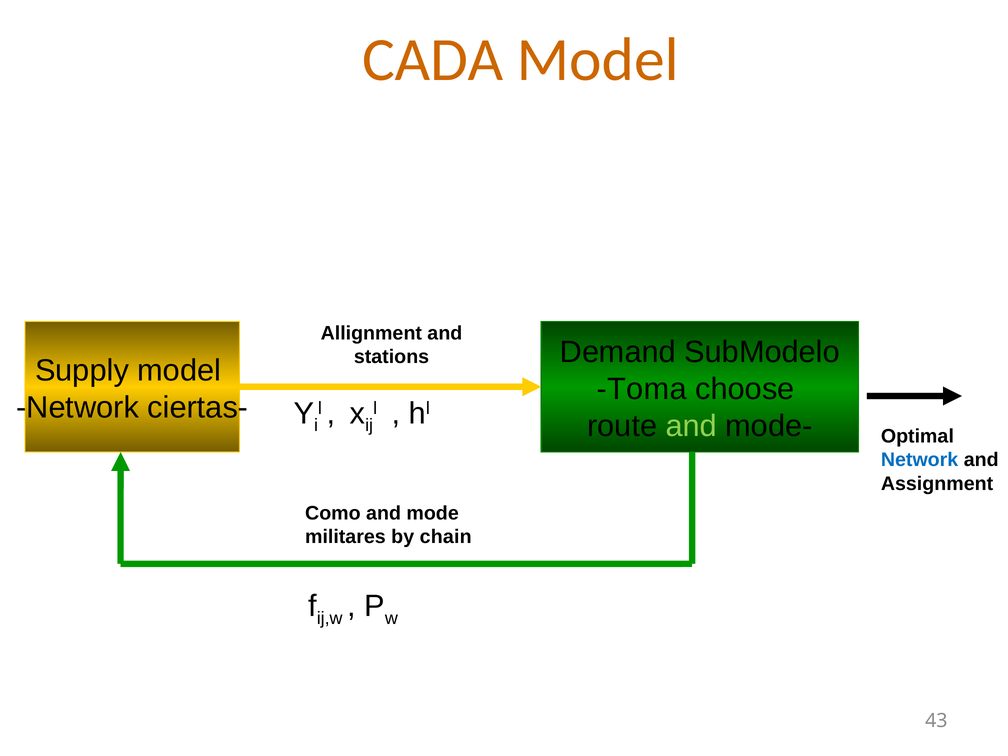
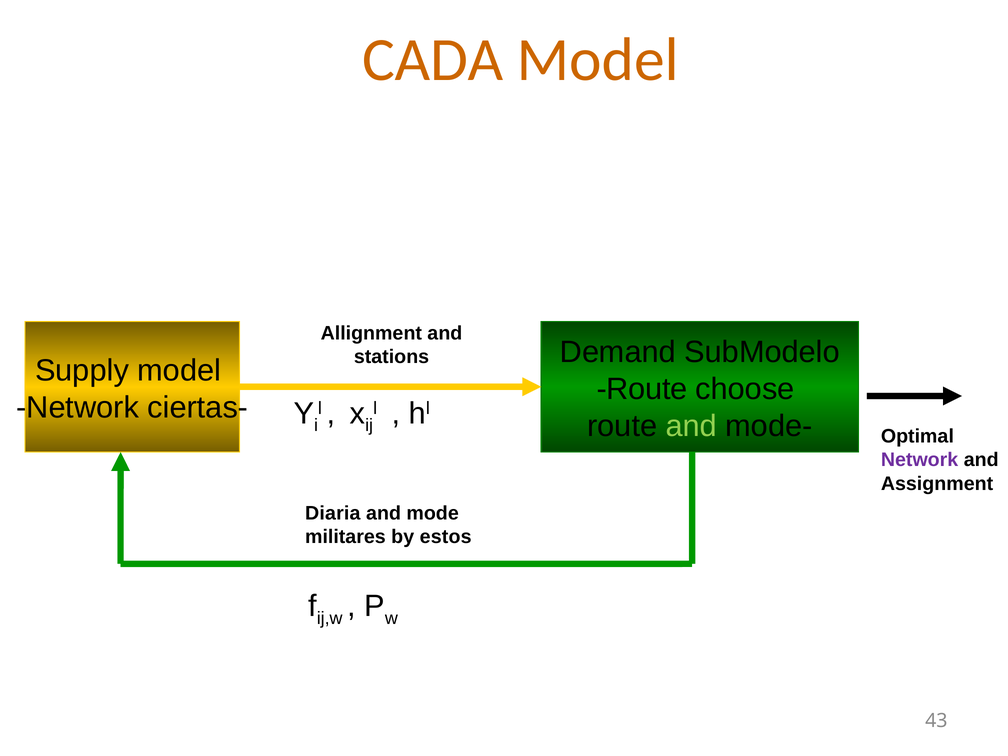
Toma at (642, 389): Toma -> Route
Network at (920, 460) colour: blue -> purple
Como: Como -> Diaria
chain: chain -> estos
